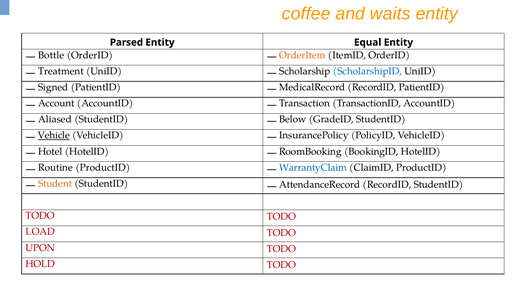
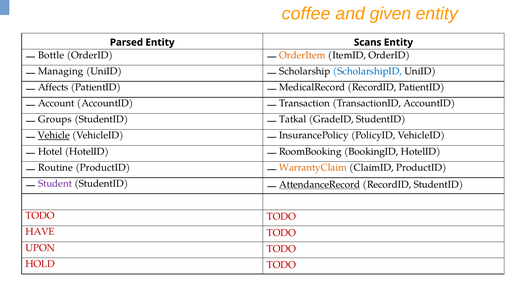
waits: waits -> given
Equal: Equal -> Scans
Treatment: Treatment -> Managing
Signed: Signed -> Affects
Aliased: Aliased -> Groups
Below: Below -> Tatkal
WarrantyClaim colour: blue -> orange
Student colour: orange -> purple
AttendanceRecord underline: none -> present
LOAD: LOAD -> HAVE
